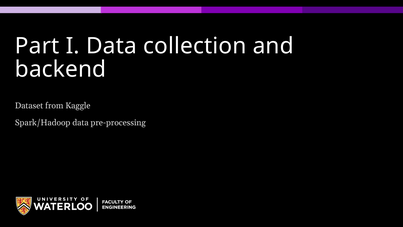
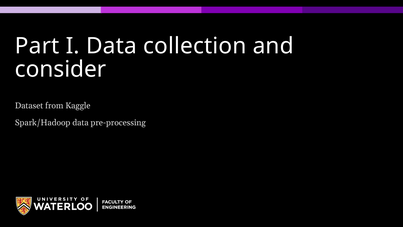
backend: backend -> consider
